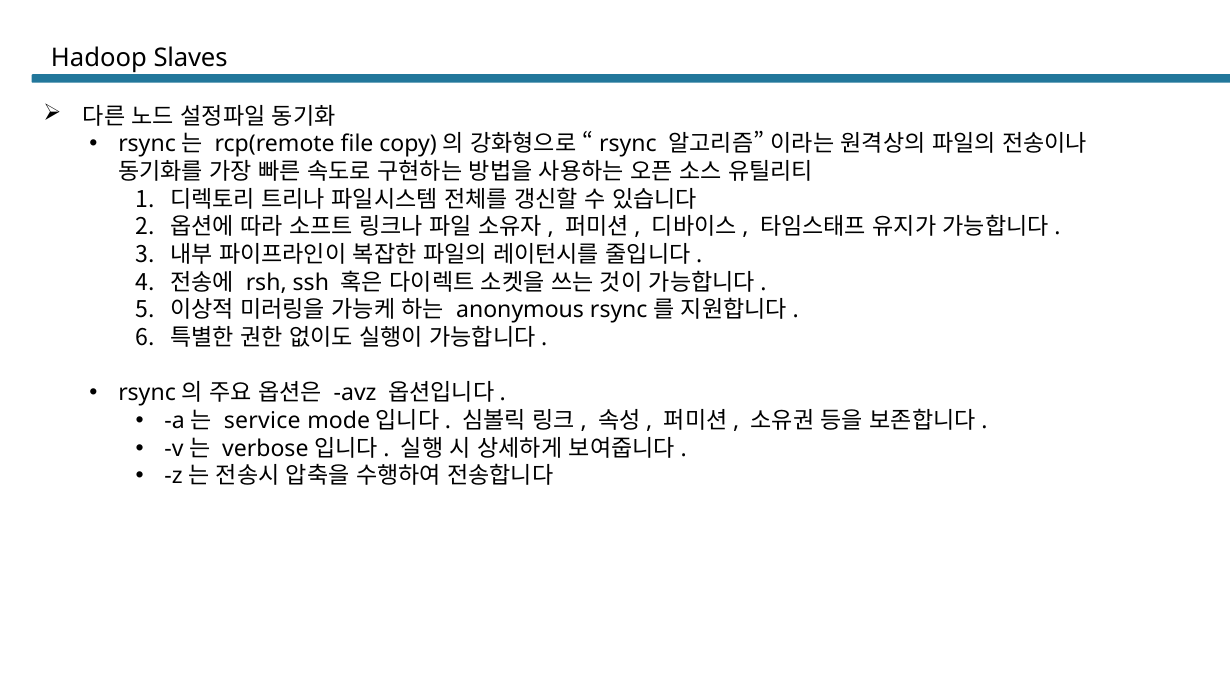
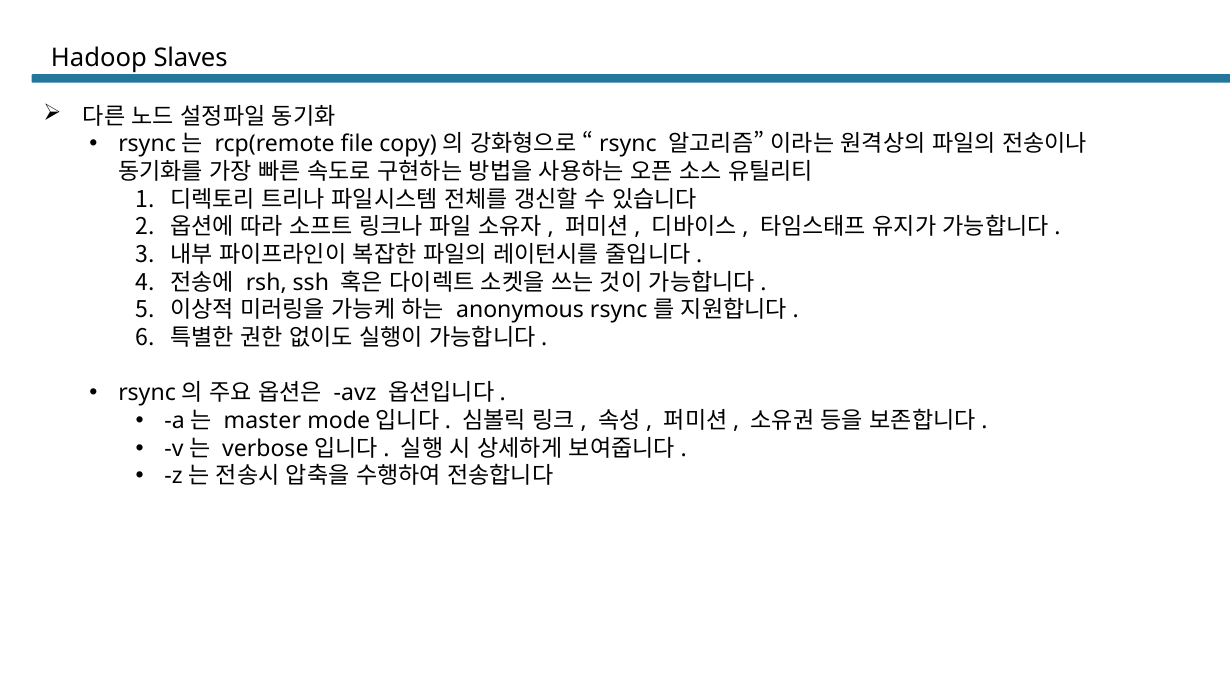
service: service -> master
